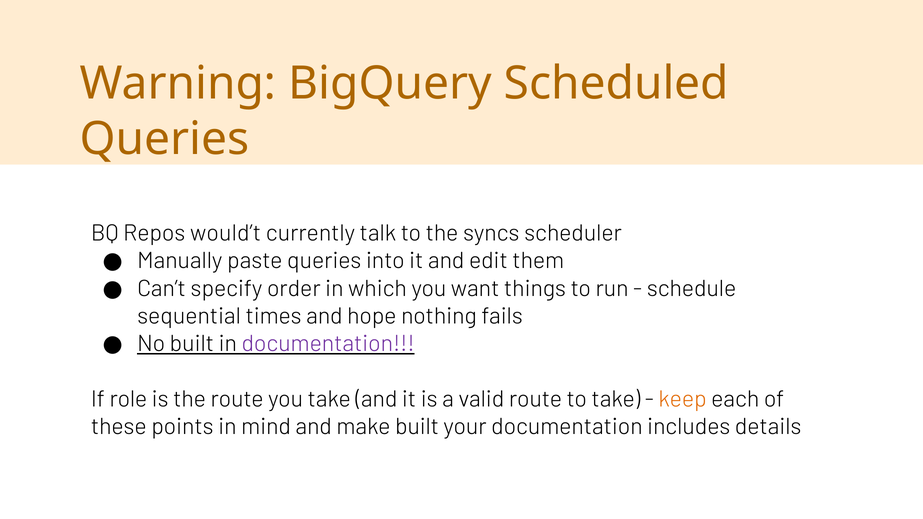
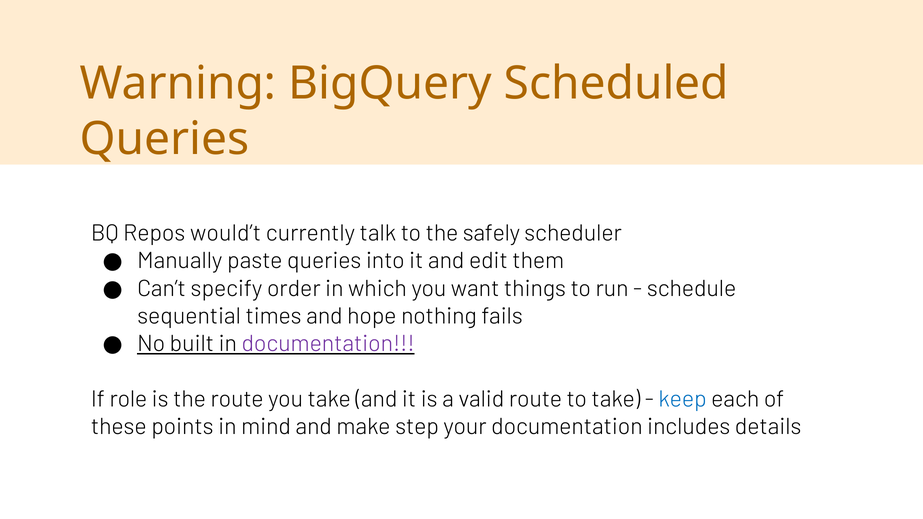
syncs: syncs -> safely
keep colour: orange -> blue
make built: built -> step
